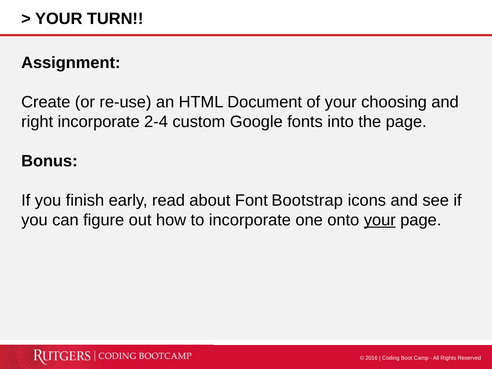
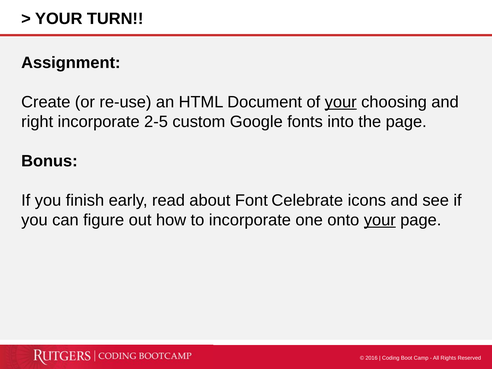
your at (341, 102) underline: none -> present
2-4: 2-4 -> 2-5
Bootstrap: Bootstrap -> Celebrate
